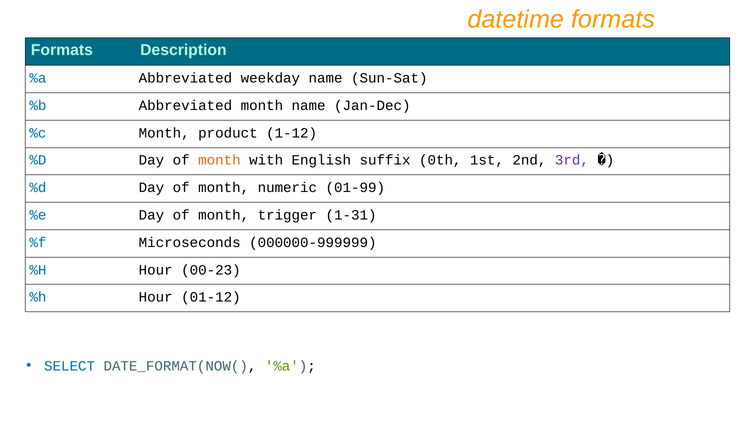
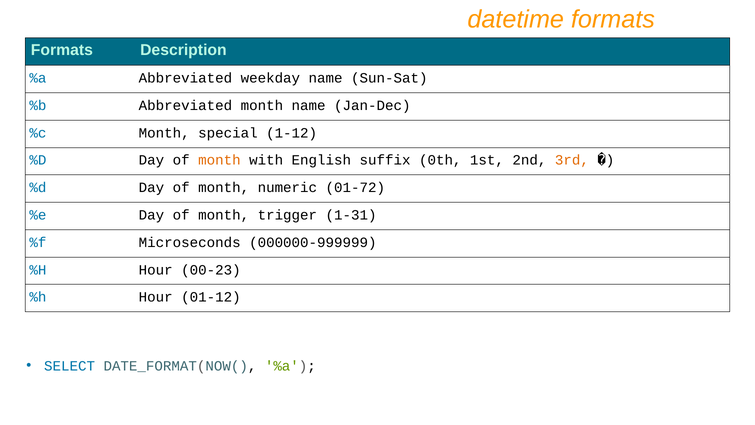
product: product -> special
3rd colour: purple -> orange
01-99: 01-99 -> 01-72
